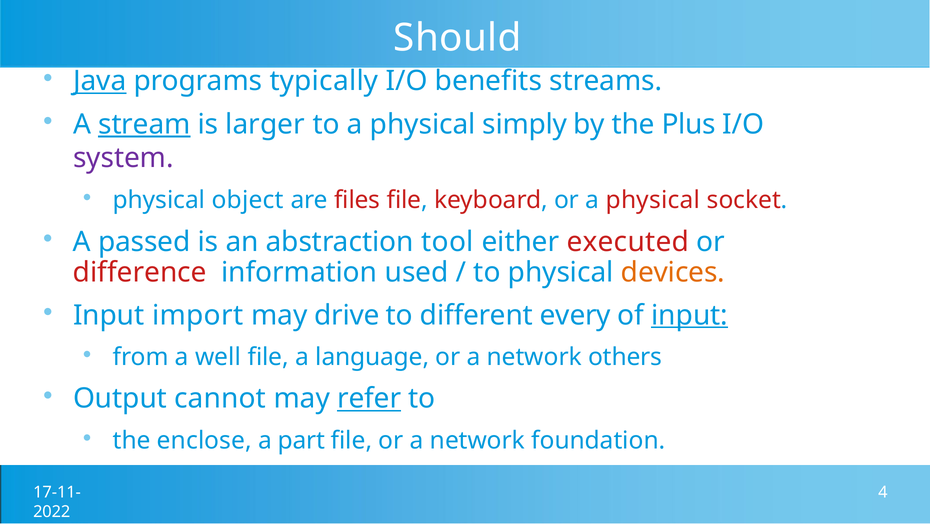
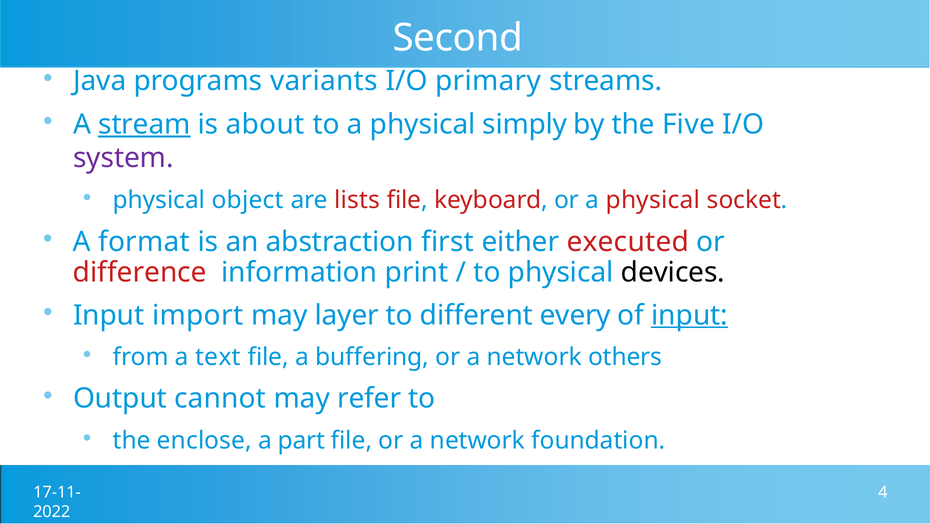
Should: Should -> Second
Java underline: present -> none
typically: typically -> variants
benefits: benefits -> primary
larger: larger -> about
Plus: Plus -> Five
files: files -> lists
passed: passed -> format
tool: tool -> first
used: used -> print
devices colour: orange -> black
drive: drive -> layer
well: well -> text
language: language -> buffering
refer underline: present -> none
